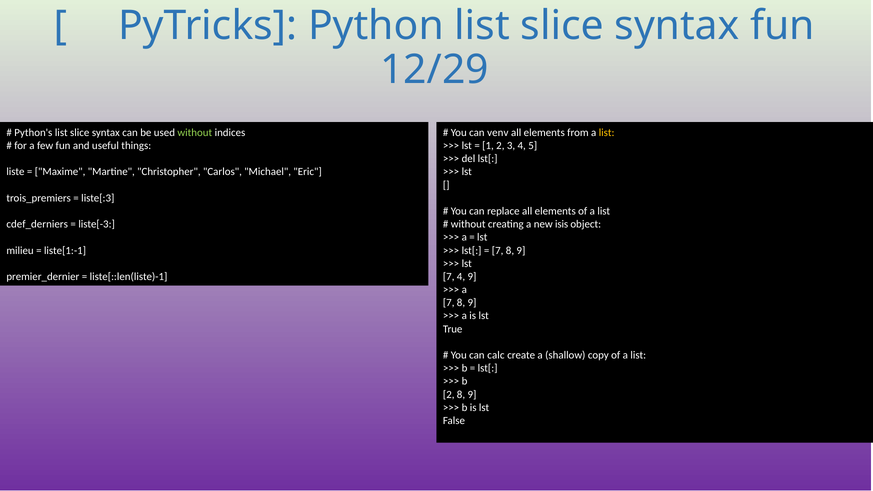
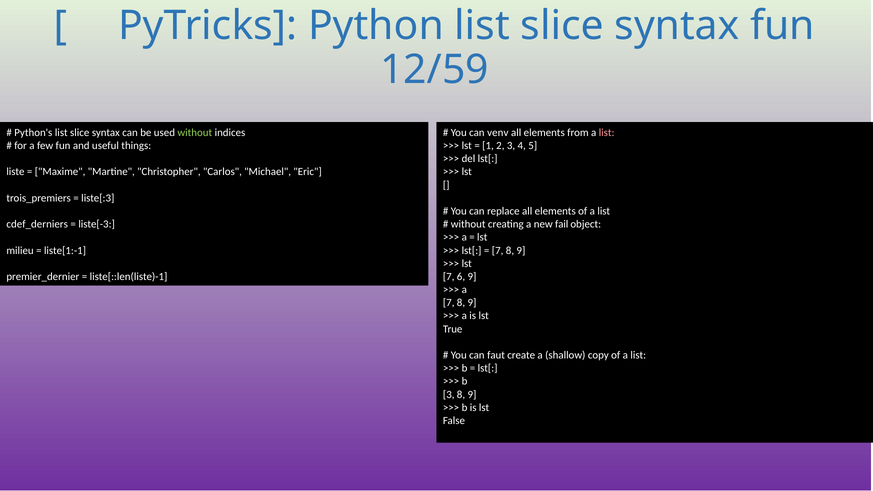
12/29: 12/29 -> 12/59
list at (607, 133) colour: yellow -> pink
isis: isis -> fail
7 4: 4 -> 6
calc: calc -> faut
2 at (449, 394): 2 -> 3
